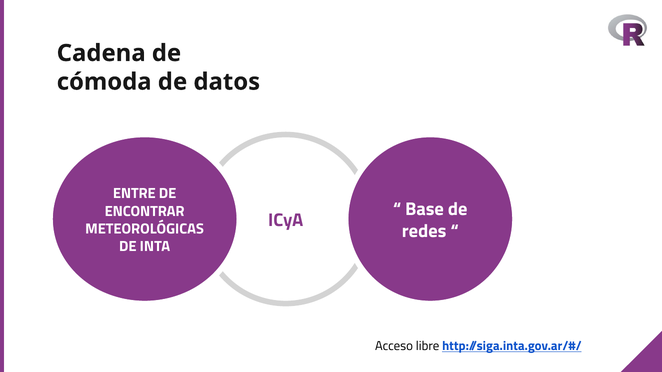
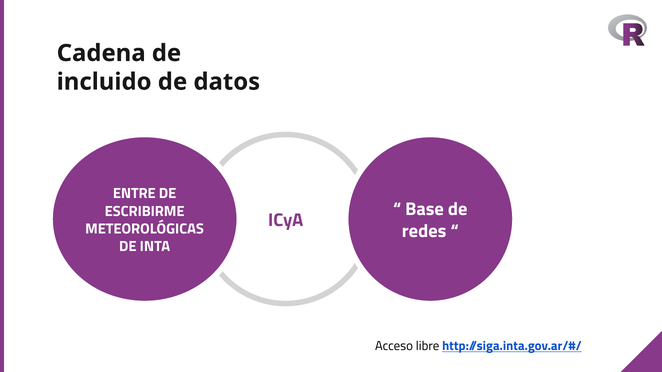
cómoda: cómoda -> incluido
ENCONTRAR: ENCONTRAR -> ESCRIBIRME
